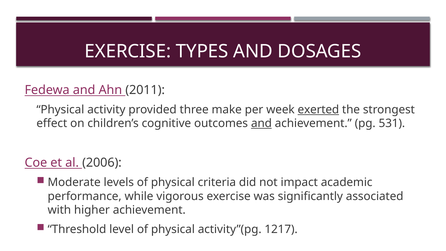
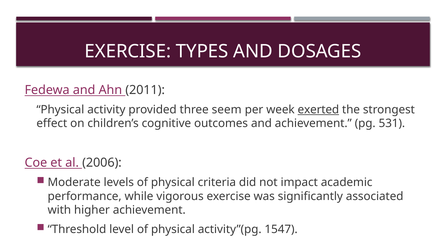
make: make -> seem
and at (261, 123) underline: present -> none
1217: 1217 -> 1547
